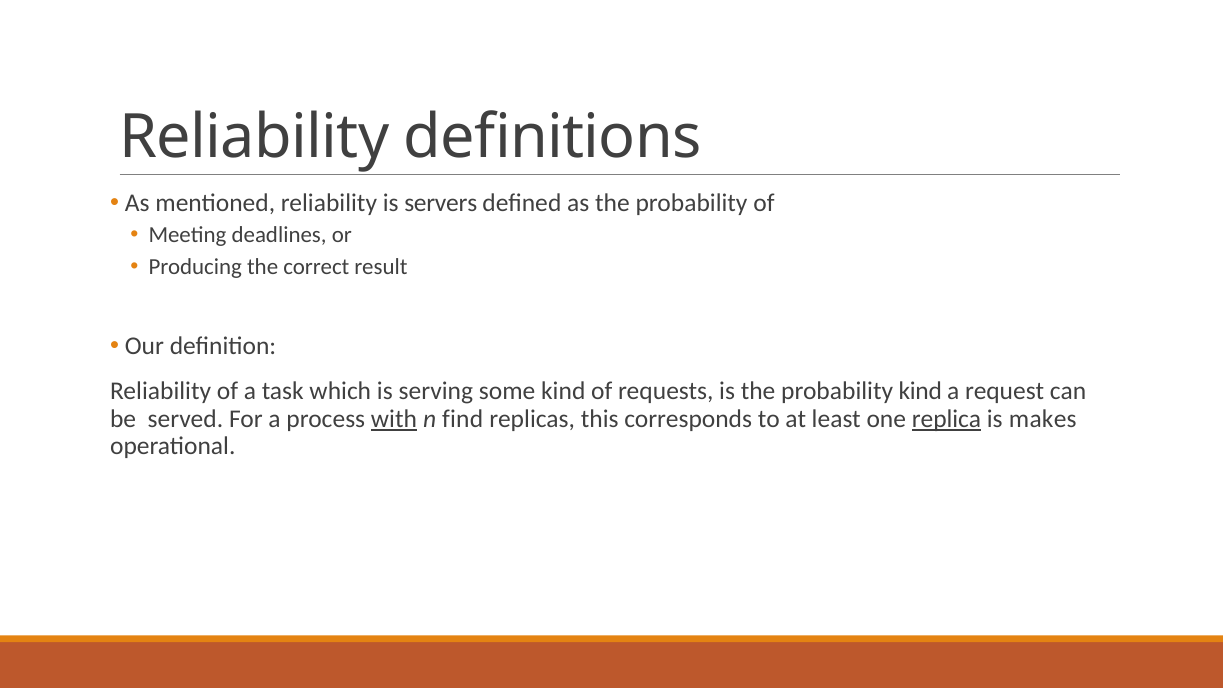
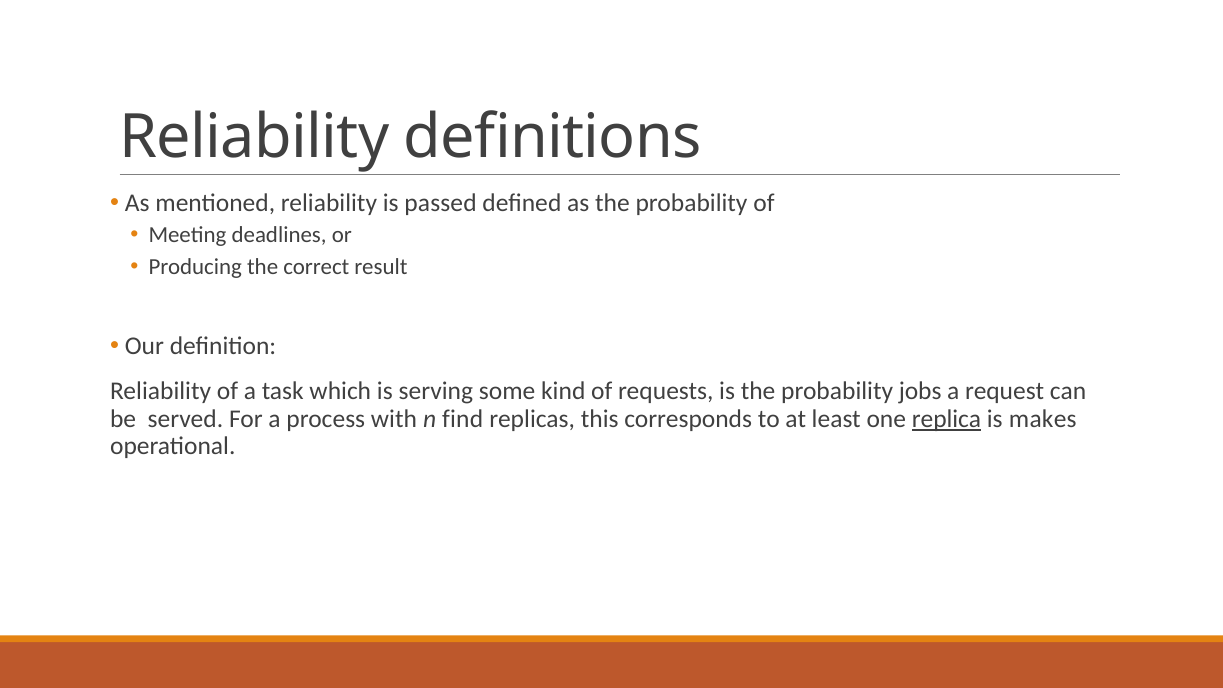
servers: servers -> passed
probability kind: kind -> jobs
with underline: present -> none
